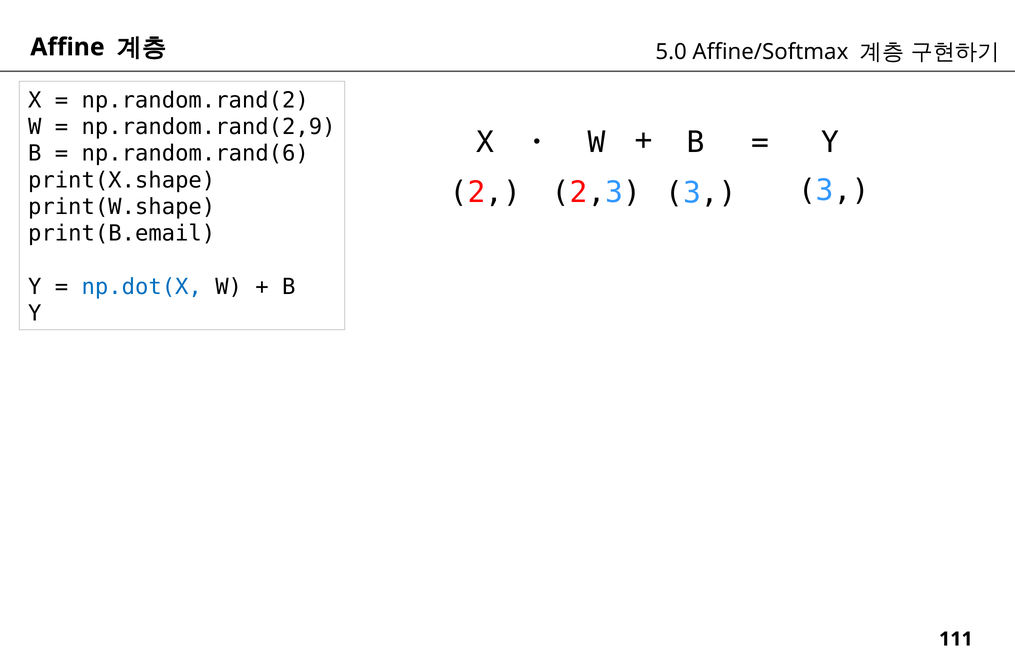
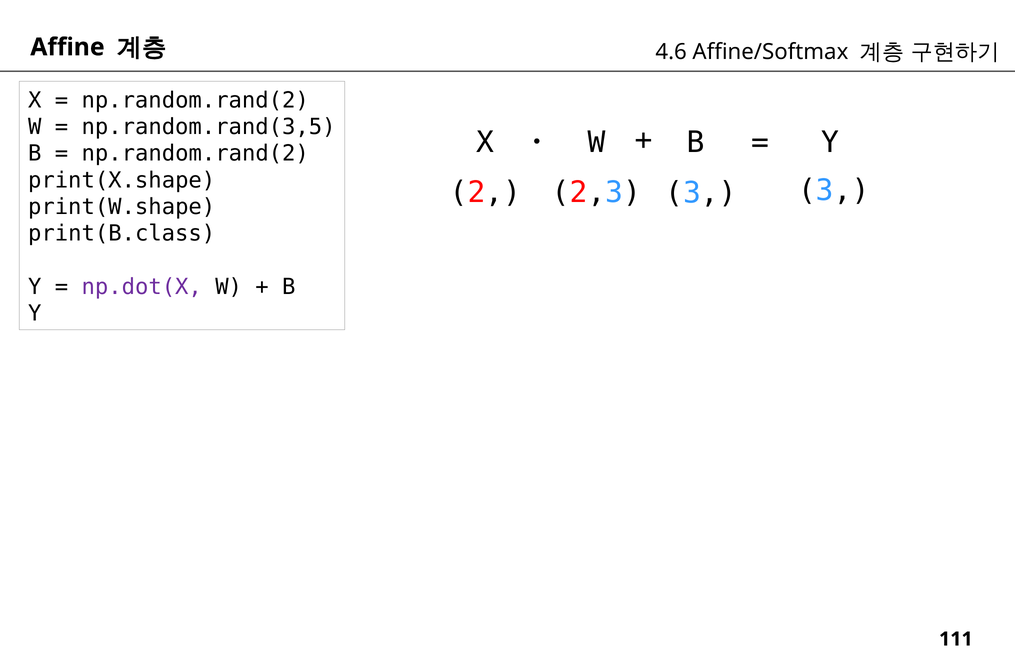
5.0: 5.0 -> 4.6
np.random.rand(2,9: np.random.rand(2,9 -> np.random.rand(3,5
np.random.rand(6 at (195, 154): np.random.rand(6 -> np.random.rand(2
print(B.email: print(B.email -> print(B.class
np.dot(X colour: blue -> purple
